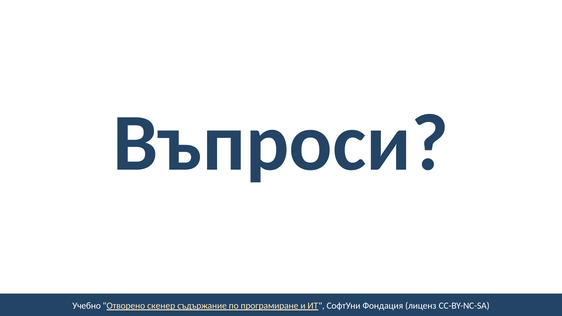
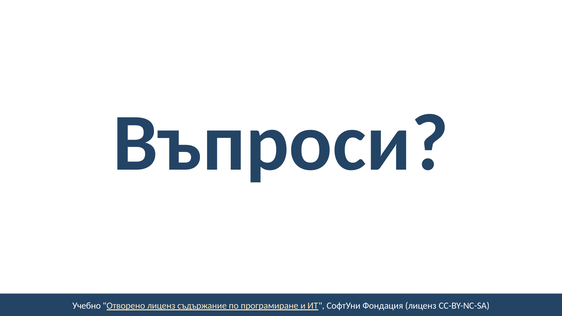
Отворено скенер: скенер -> лиценз
